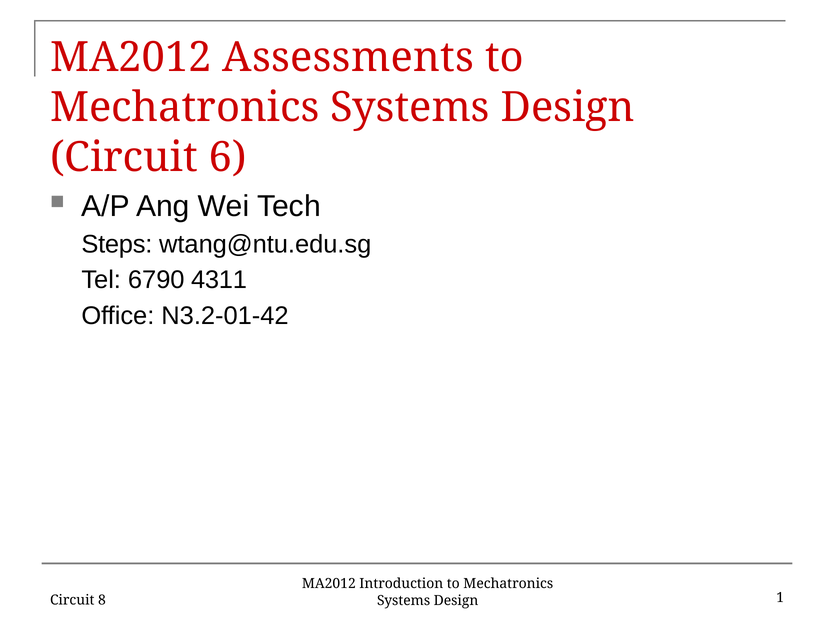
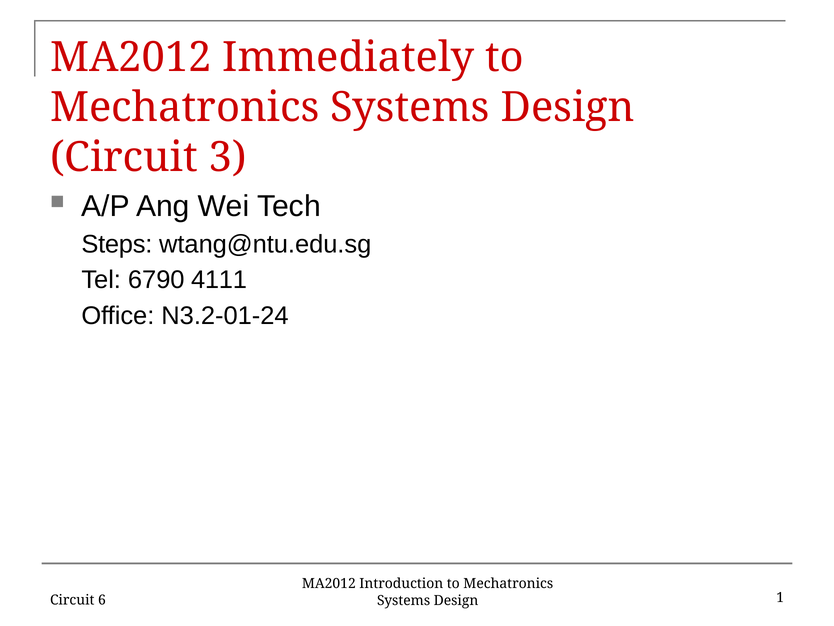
Assessments: Assessments -> Immediately
6: 6 -> 3
4311: 4311 -> 4111
N3.2-01-42: N3.2-01-42 -> N3.2-01-24
8: 8 -> 6
